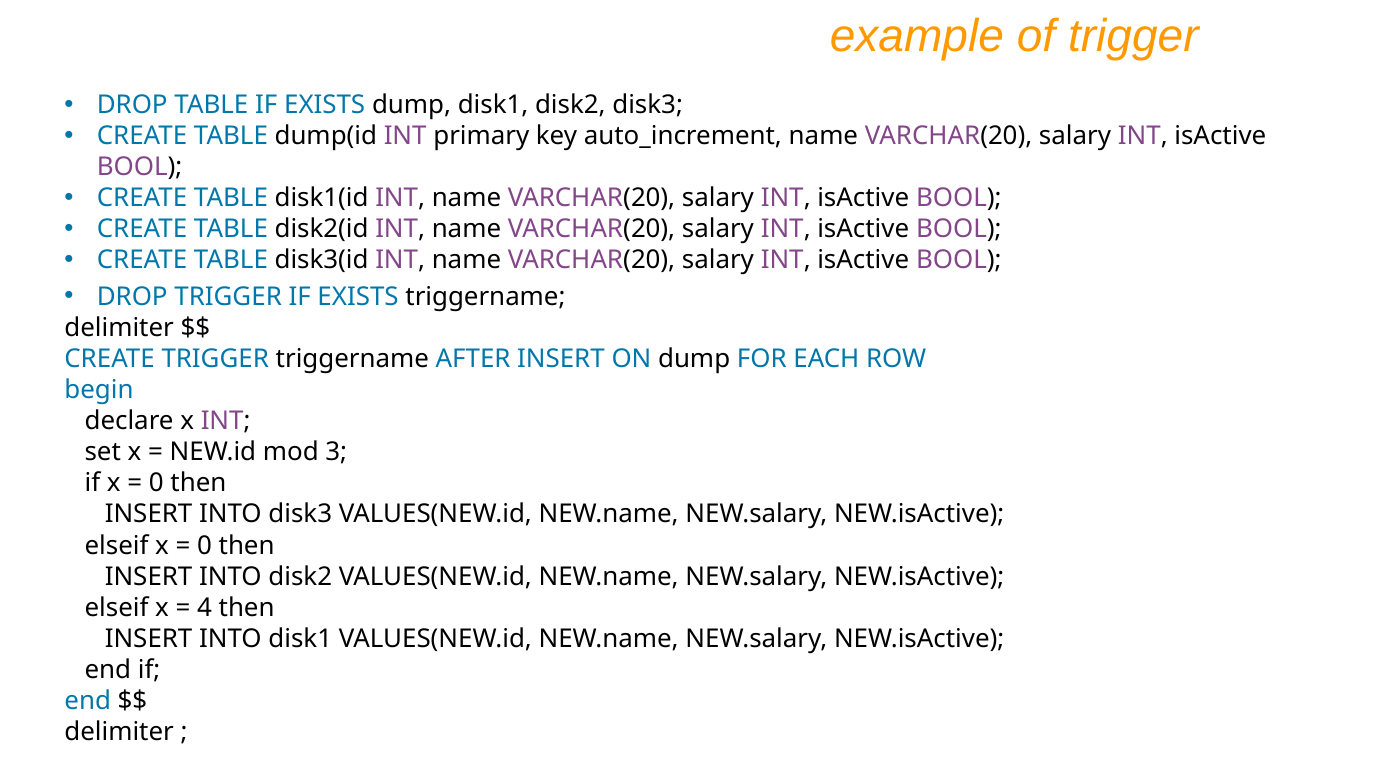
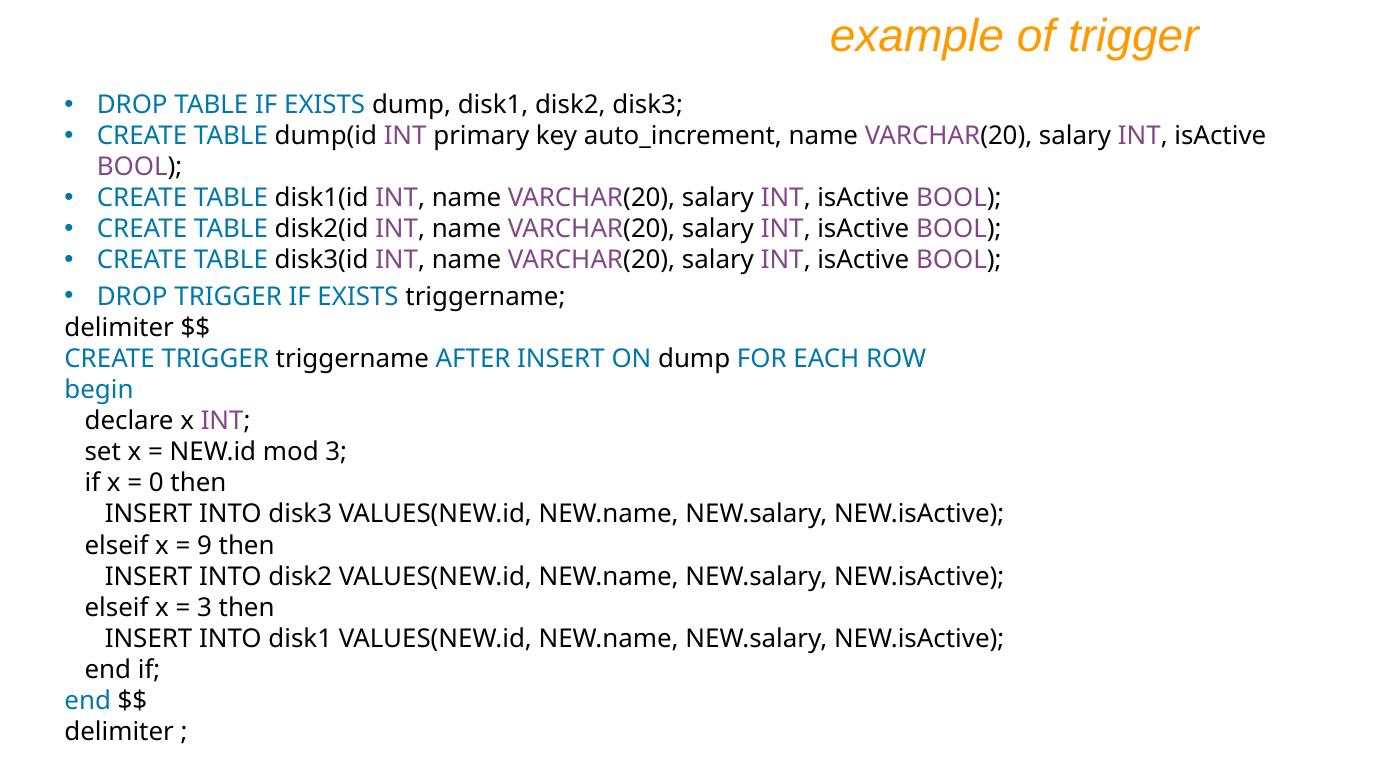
0 at (205, 546): 0 -> 9
4 at (205, 608): 4 -> 3
